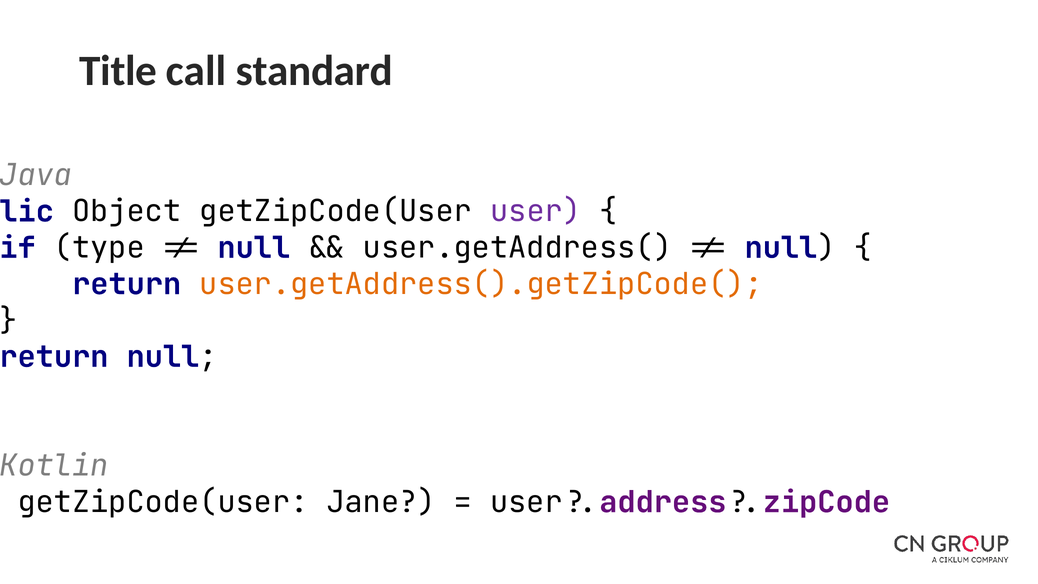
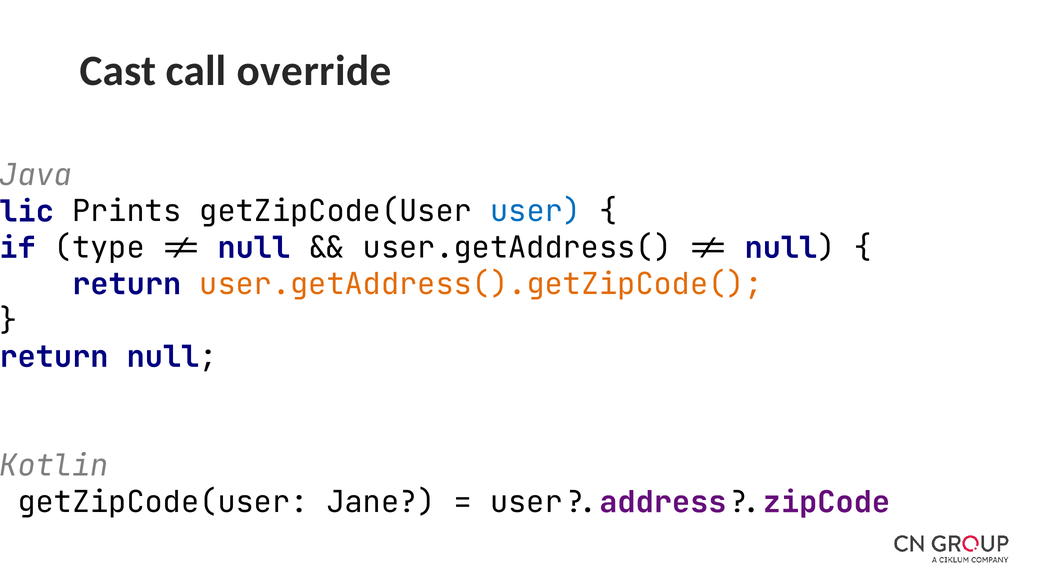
Title: Title -> Cast
standard: standard -> override
Object: Object -> Prints
user colour: purple -> blue
